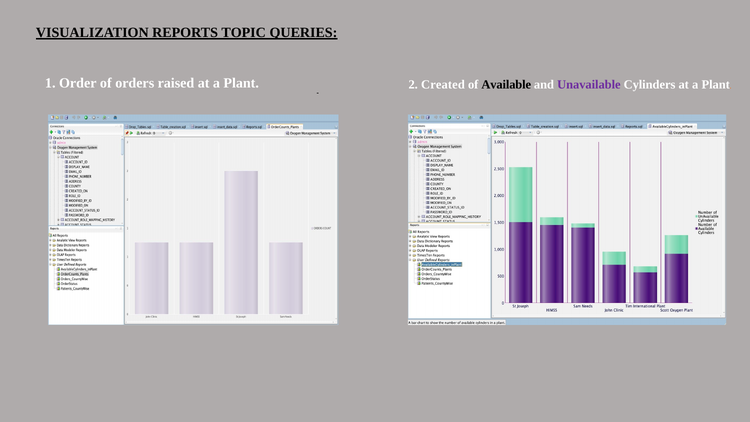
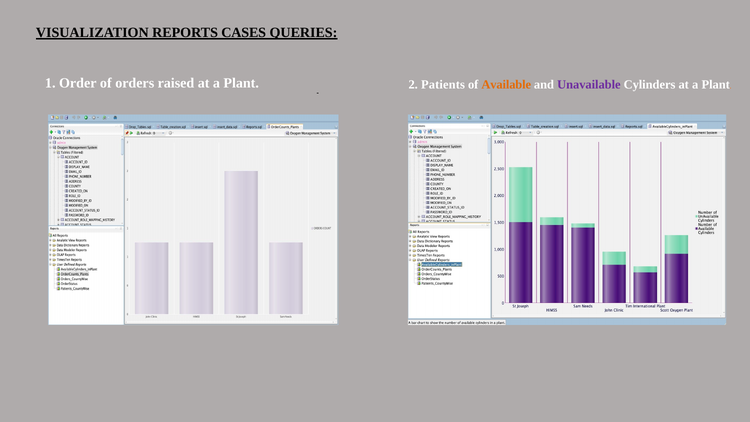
TOPIC: TOPIC -> CASES
Created: Created -> Patients
Available colour: black -> orange
